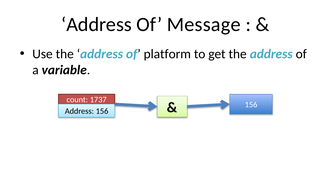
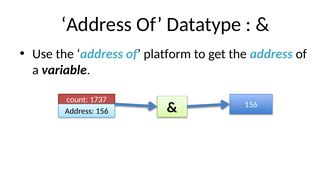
Message: Message -> Datatype
